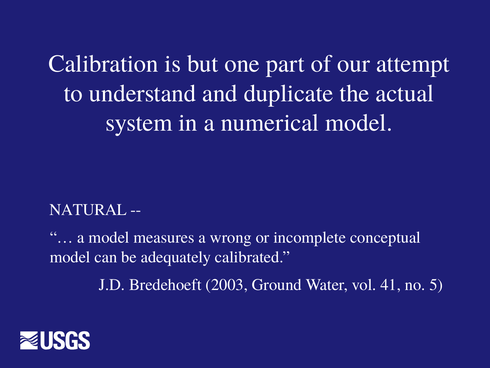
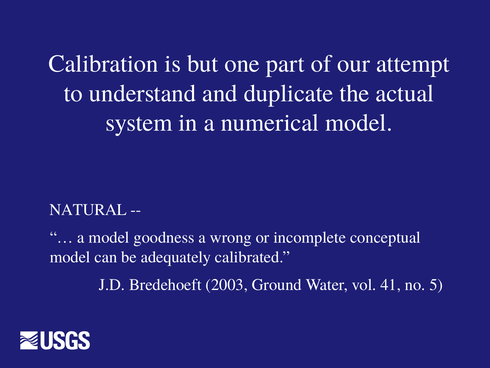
measures: measures -> goodness
